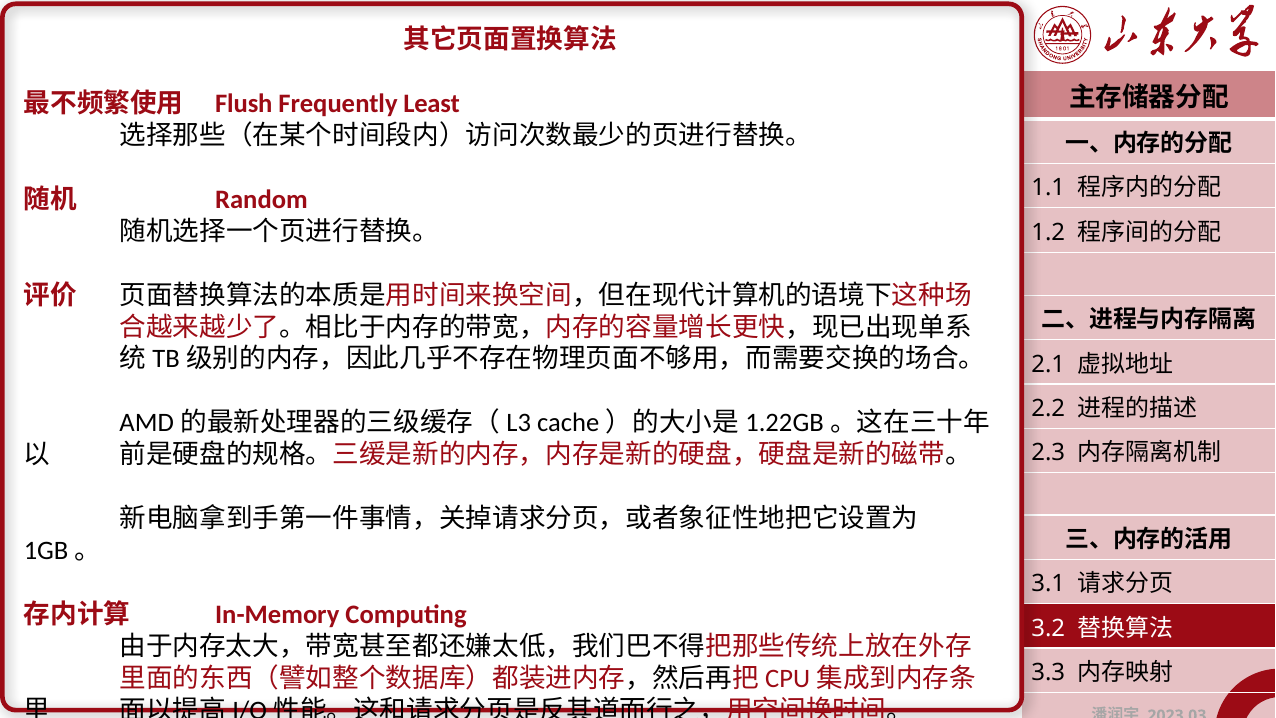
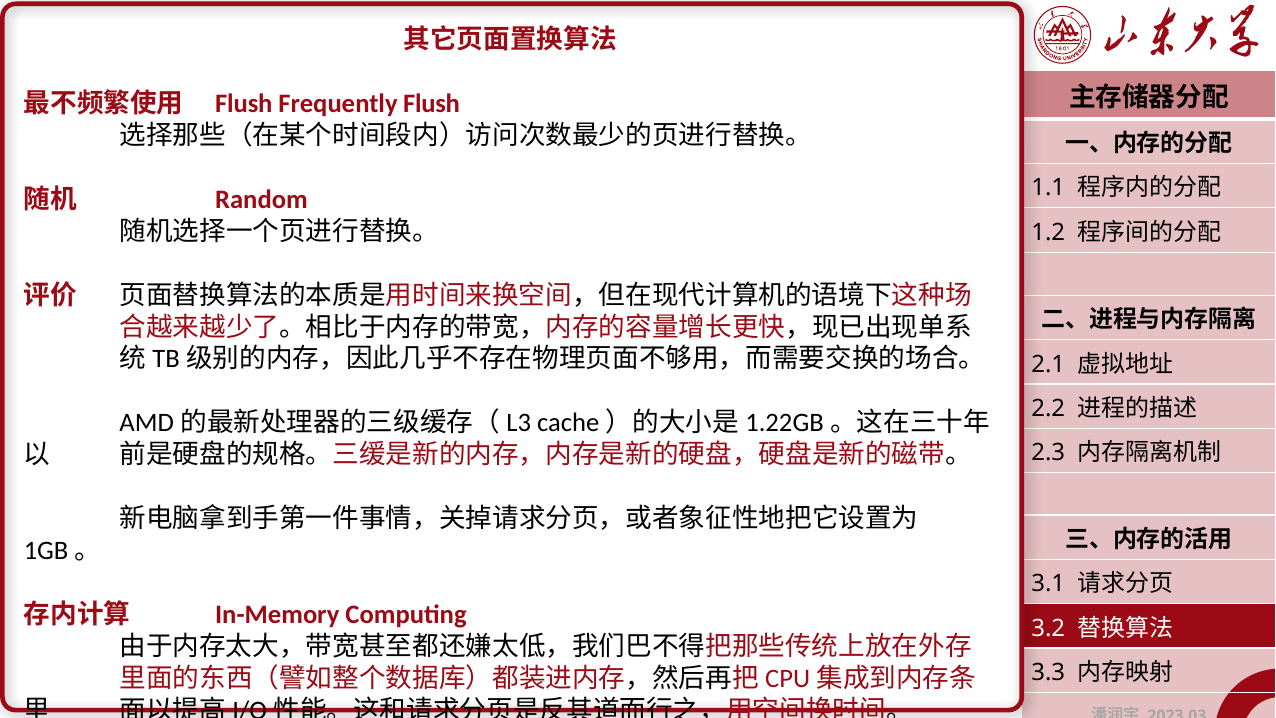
Frequently Least: Least -> Flush
